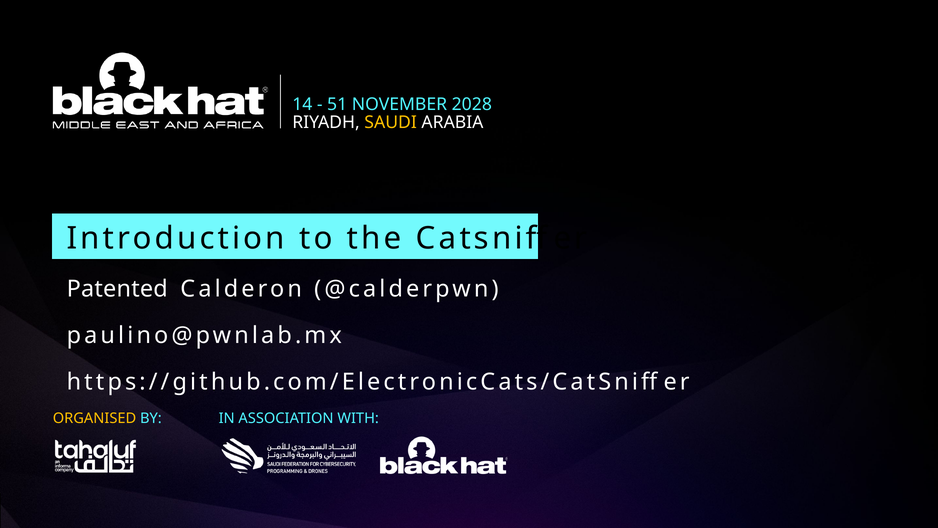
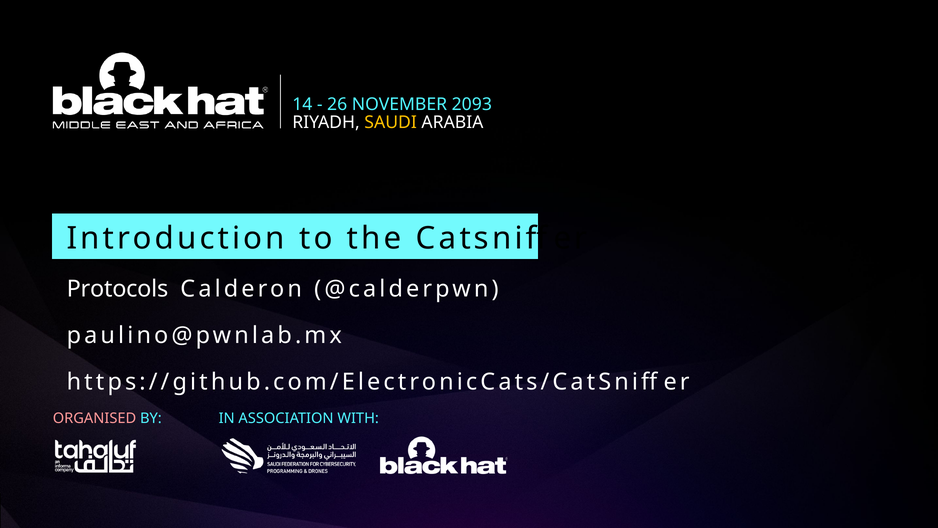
51: 51 -> 26
2028: 2028 -> 2093
Patented: Patented -> Protocols
ORGANISED colour: yellow -> pink
